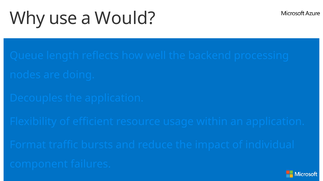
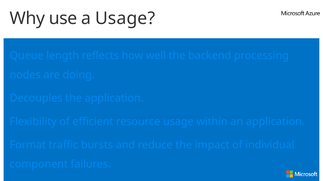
a Would: Would -> Usage
